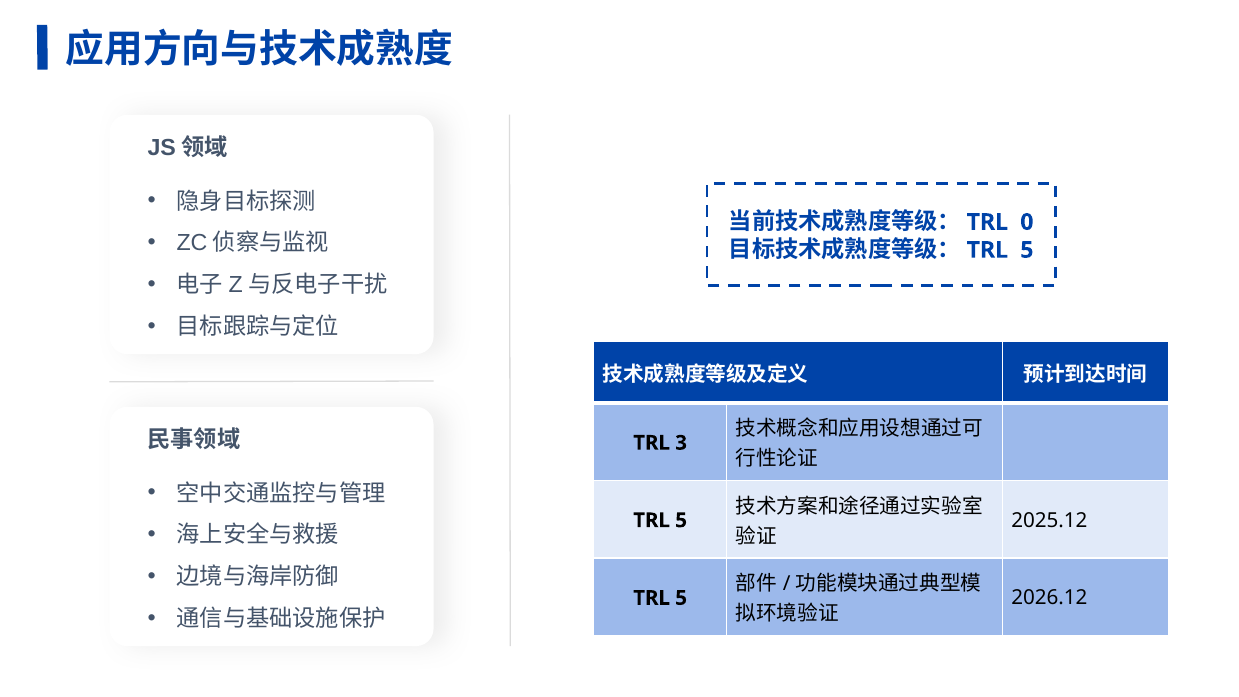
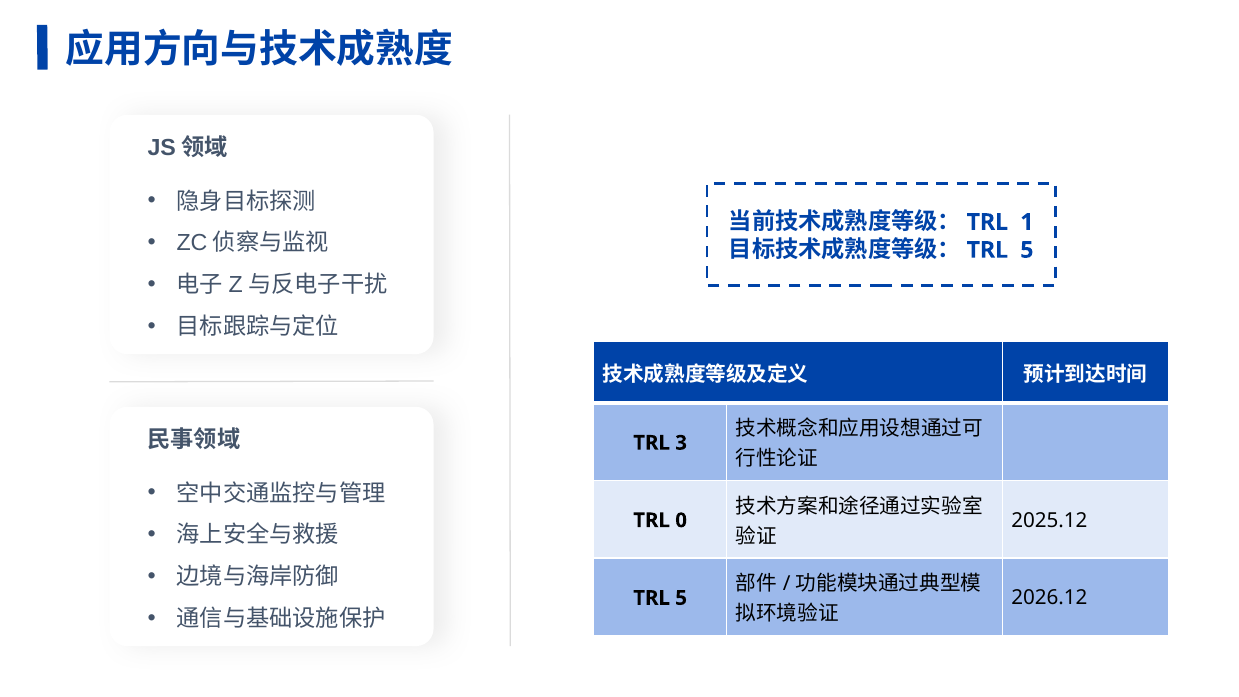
0: 0 -> 1
5 at (681, 520): 5 -> 0
